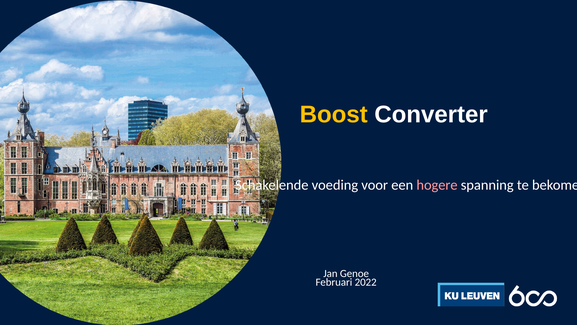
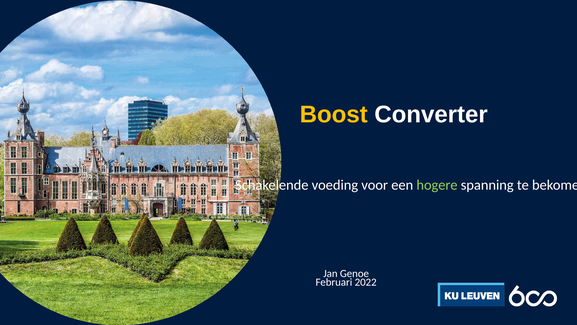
hogere colour: pink -> light green
